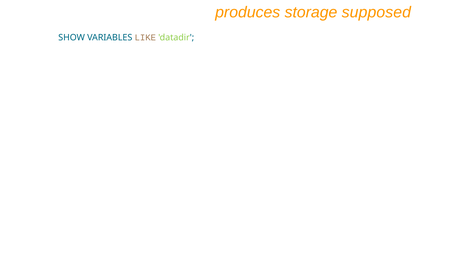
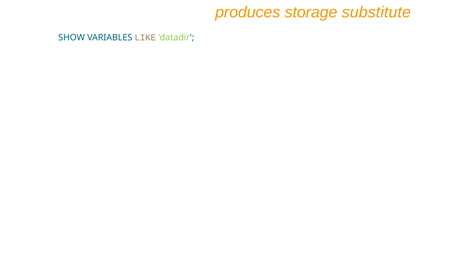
supposed: supposed -> substitute
